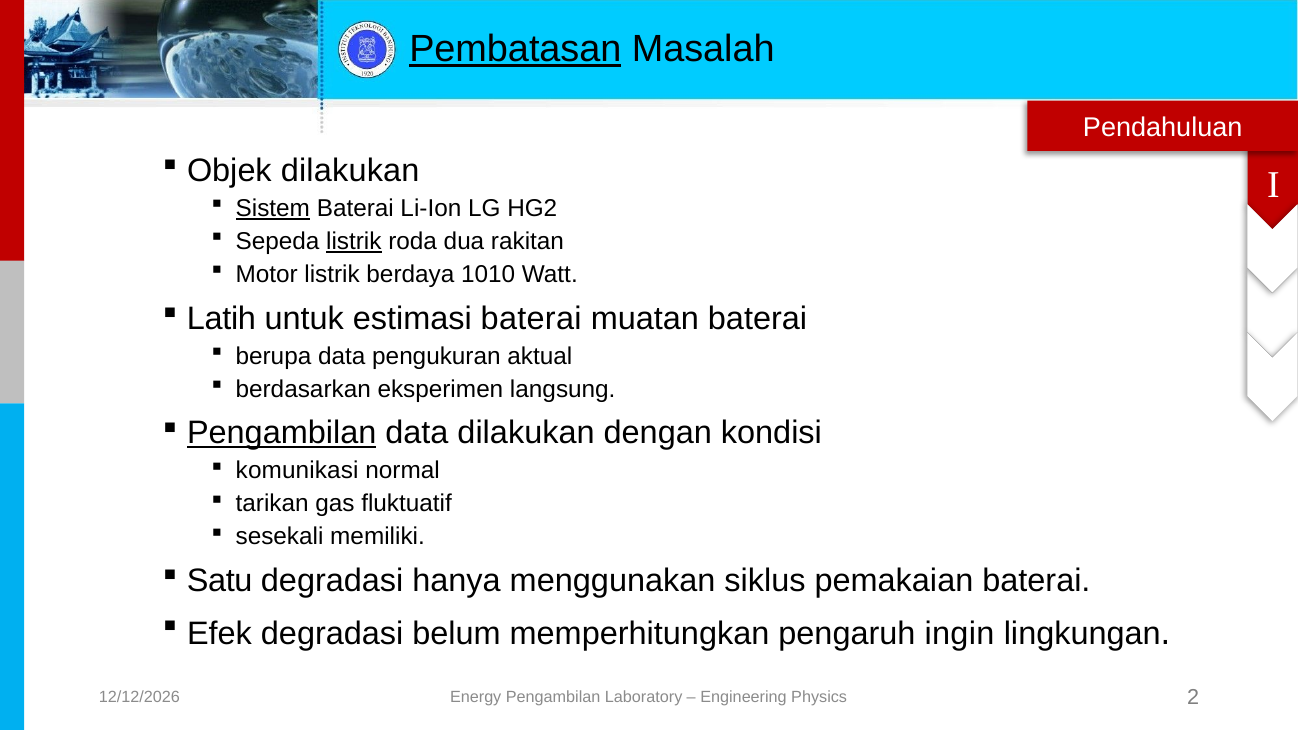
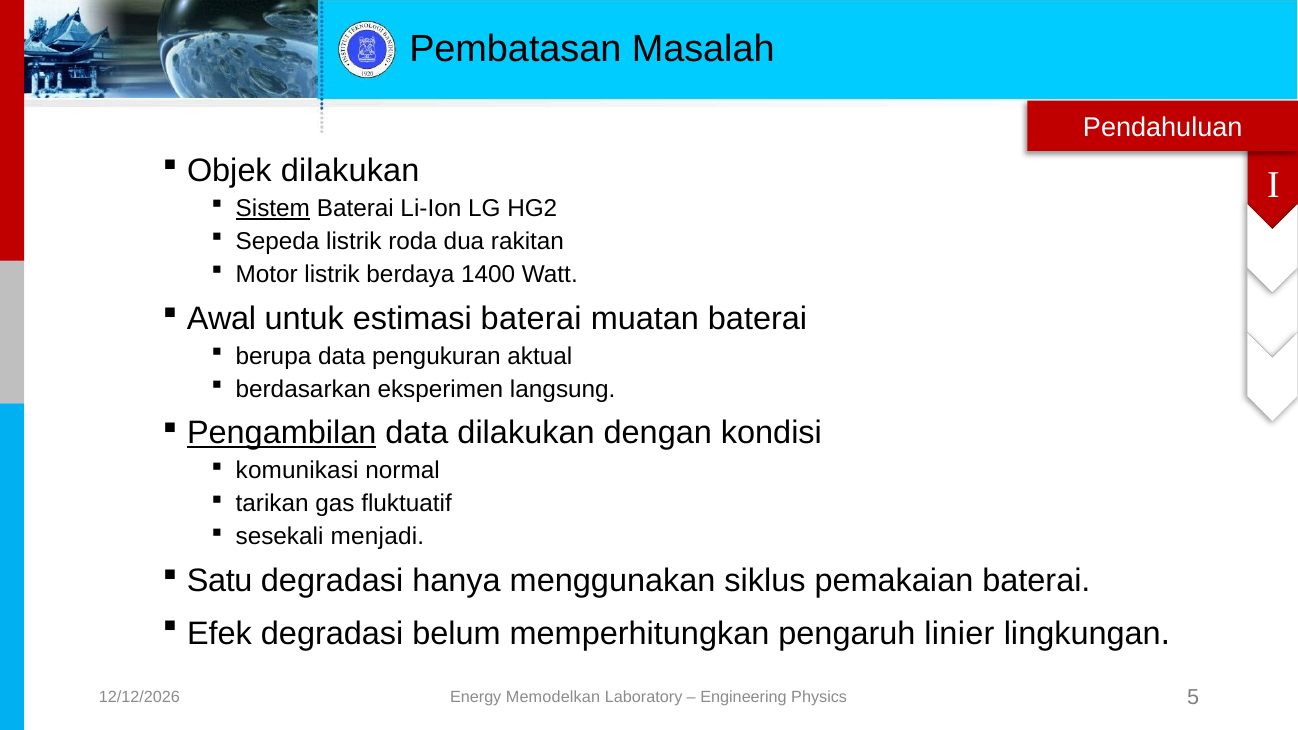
Pembatasan underline: present -> none
listrik at (354, 242) underline: present -> none
1010: 1010 -> 1400
Latih: Latih -> Awal
memiliki: memiliki -> menjadi
ingin: ingin -> linier
Energy Pengambilan: Pengambilan -> Memodelkan
2: 2 -> 5
